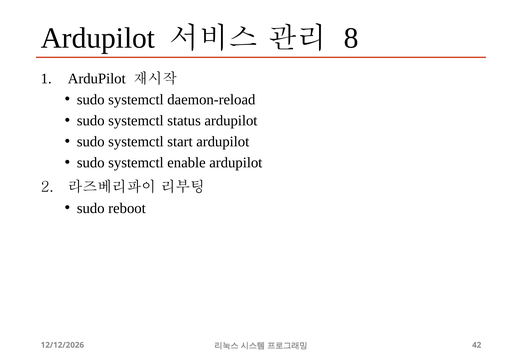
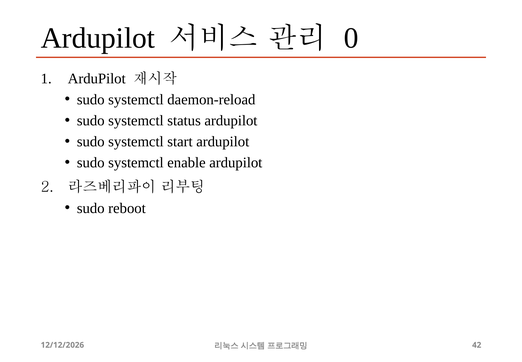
8: 8 -> 0
